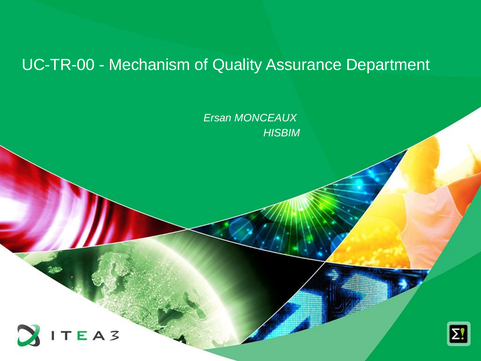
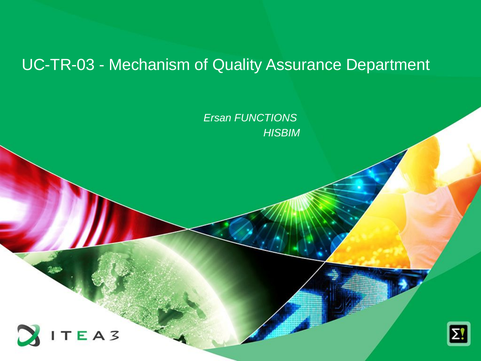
UC-TR-00: UC-TR-00 -> UC-TR-03
MONCEAUX: MONCEAUX -> FUNCTIONS
